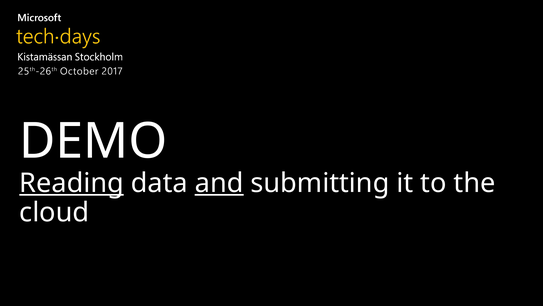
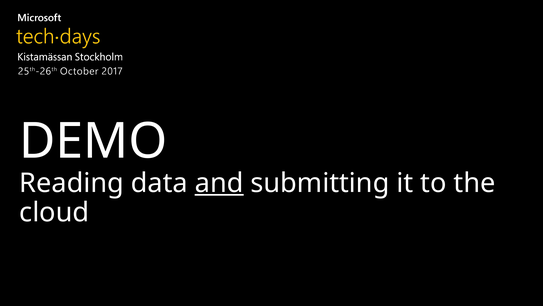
Reading underline: present -> none
